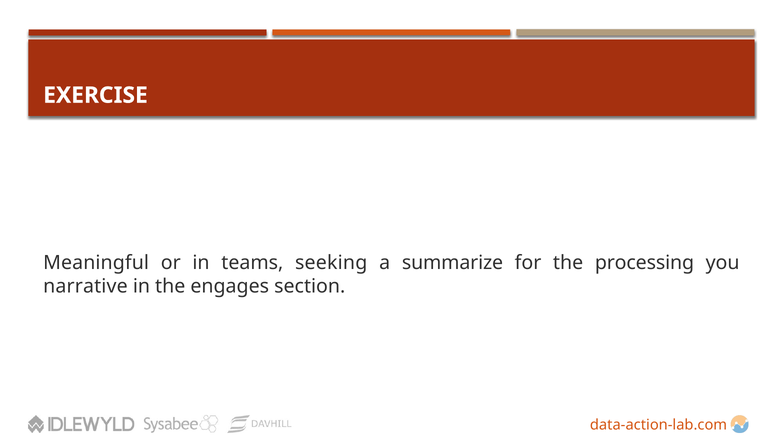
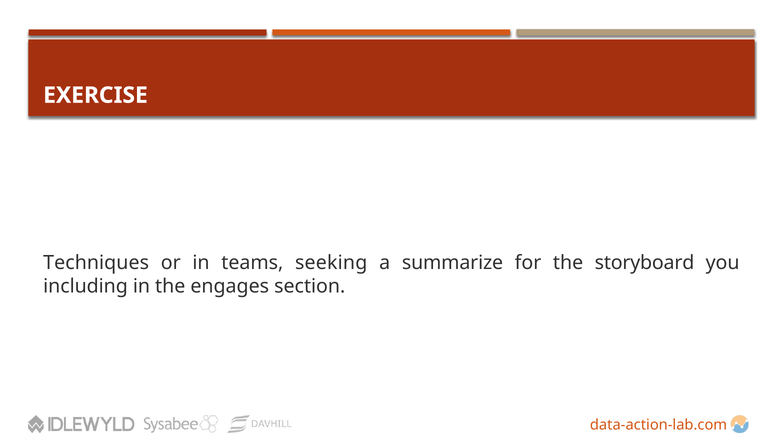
Meaningful: Meaningful -> Techniques
processing: processing -> storyboard
narrative: narrative -> including
